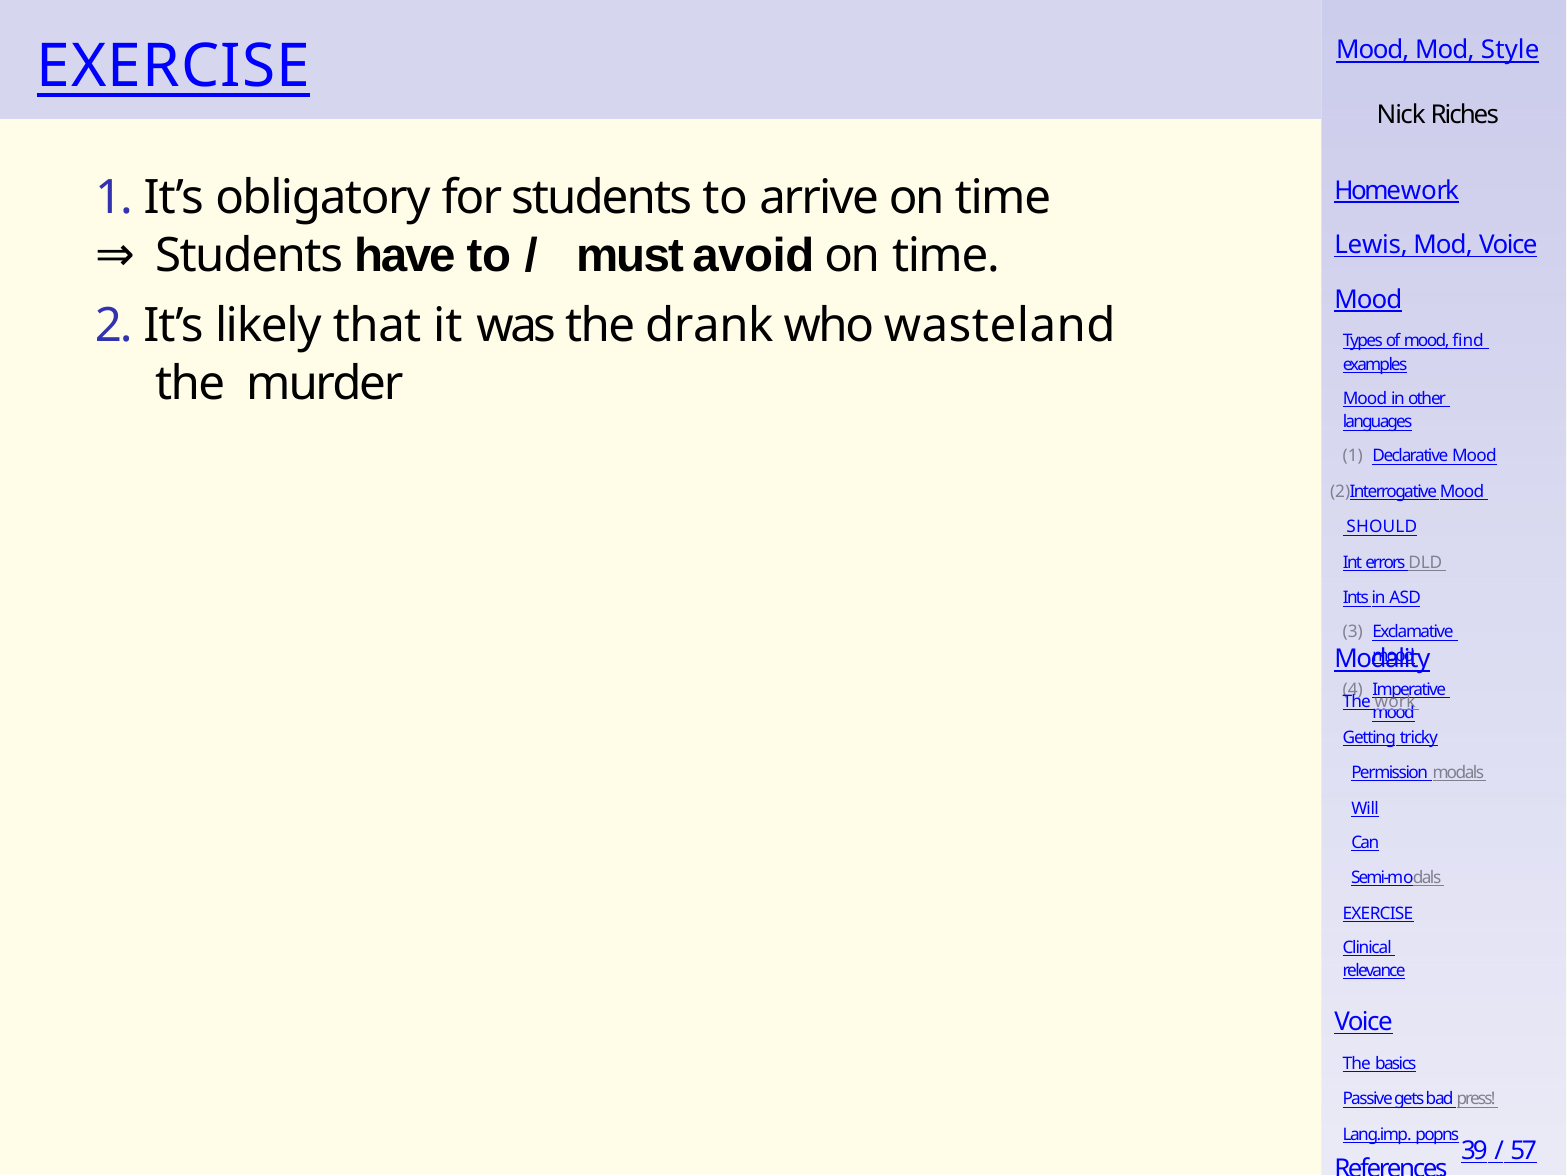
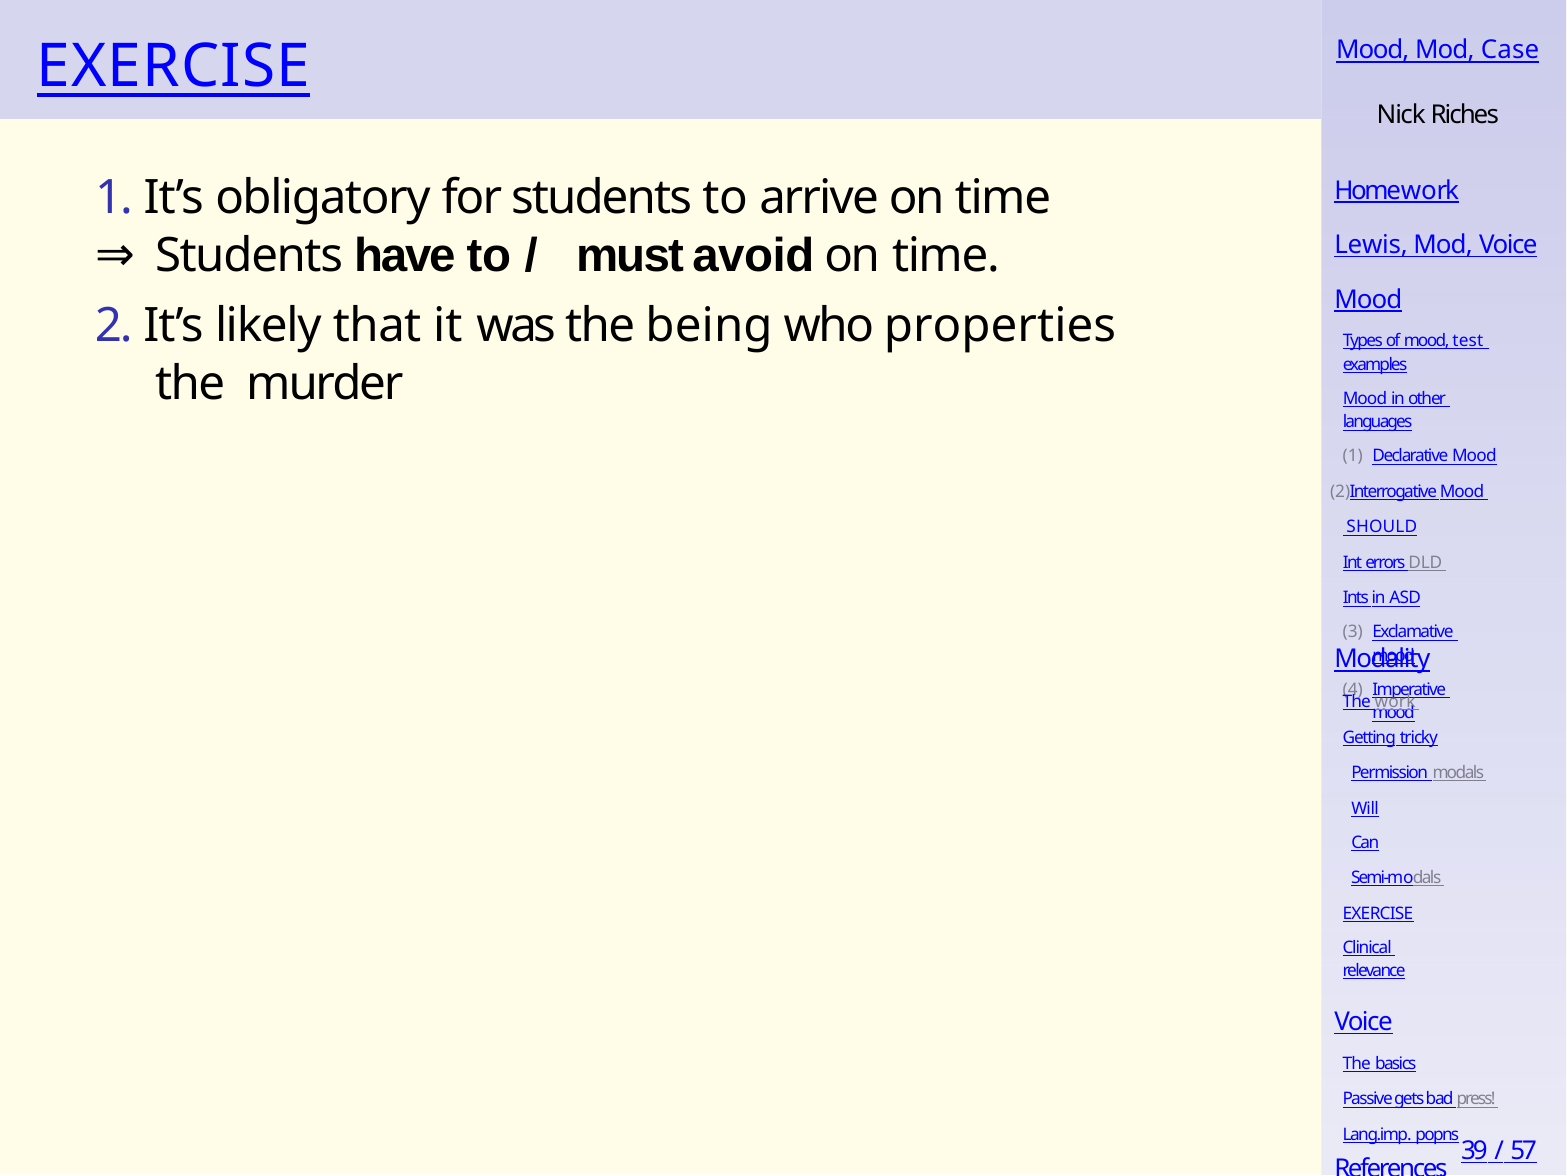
Style: Style -> Case
drank: drank -> being
wasteland: wasteland -> properties
find: find -> test
